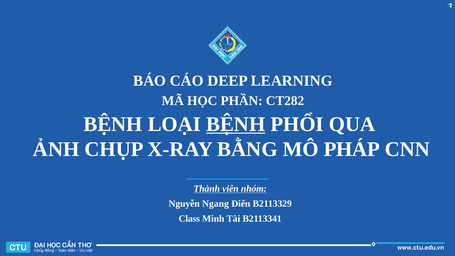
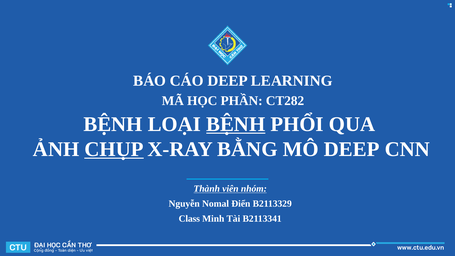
CHỤP underline: none -> present
MÔ PHÁP: PHÁP -> DEEP
Ngang: Ngang -> Nomal
